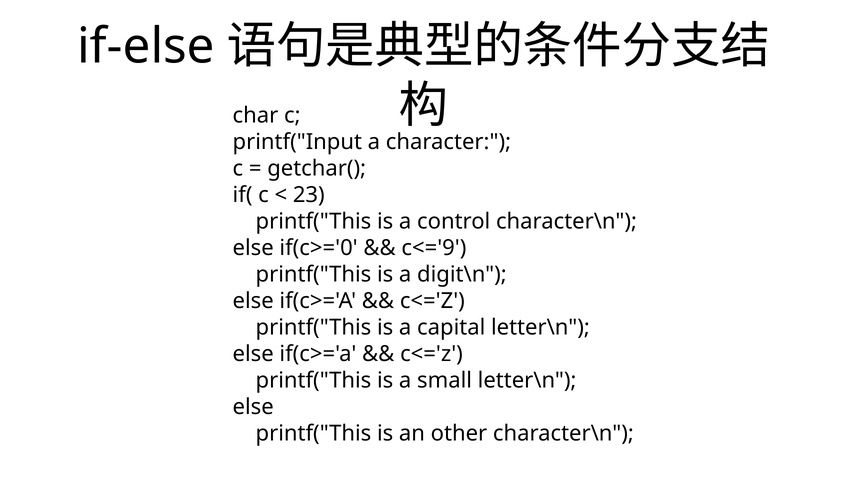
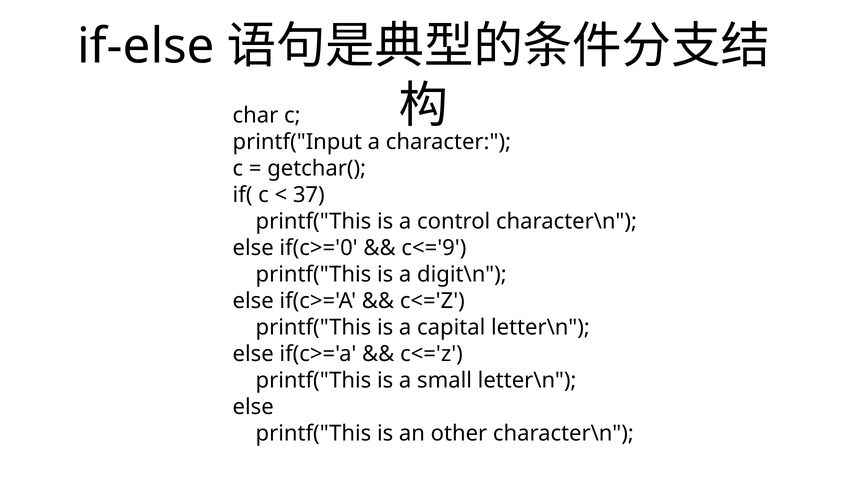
23: 23 -> 37
